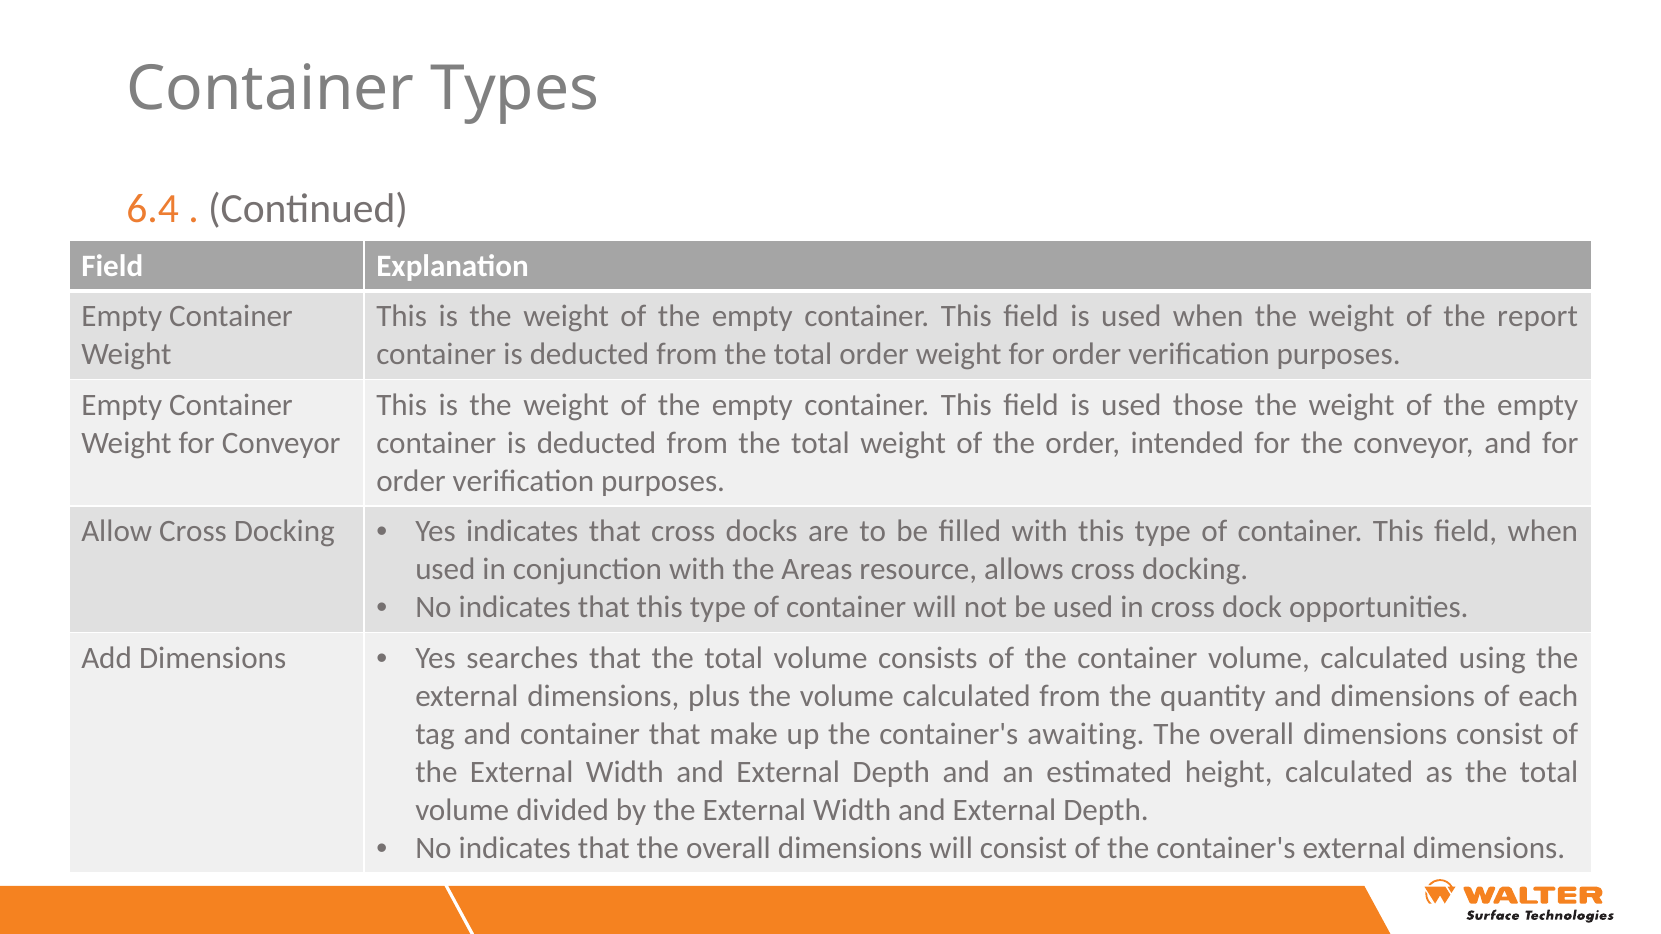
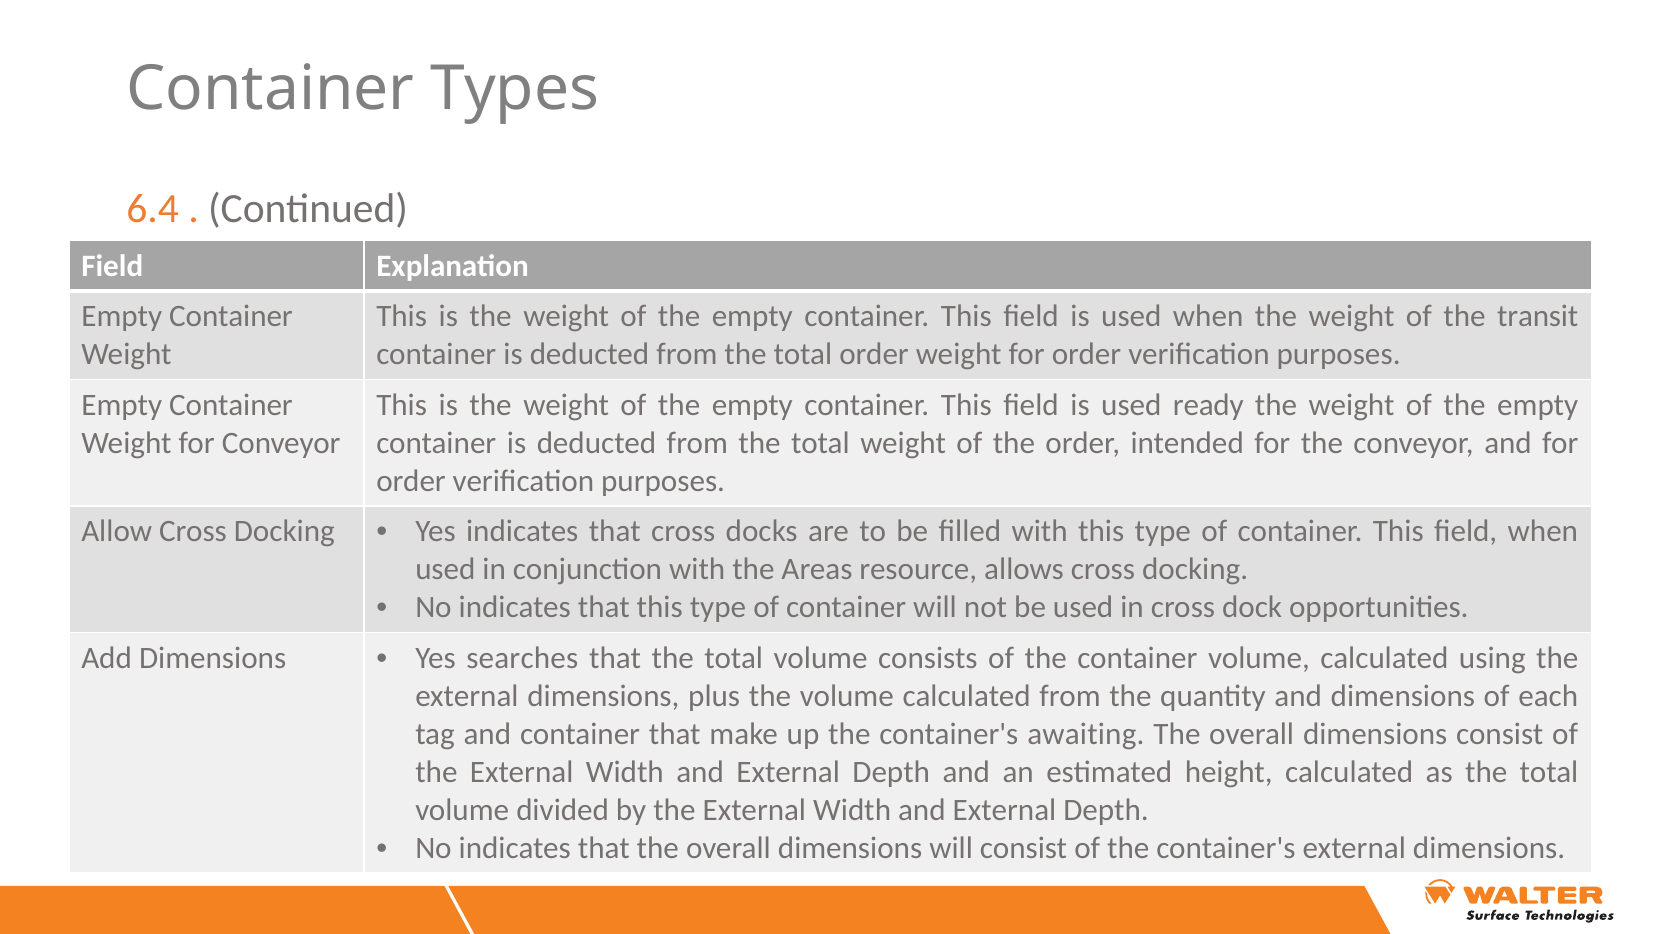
report: report -> transit
those: those -> ready
